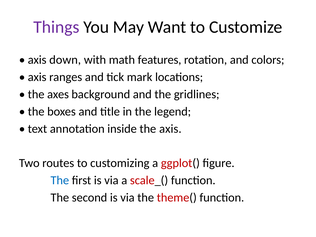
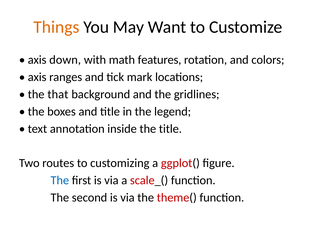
Things colour: purple -> orange
axes: axes -> that
the axis: axis -> title
